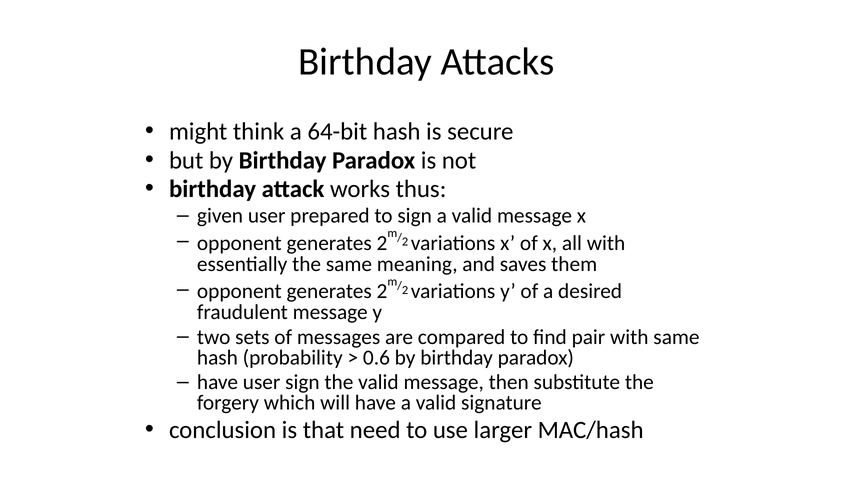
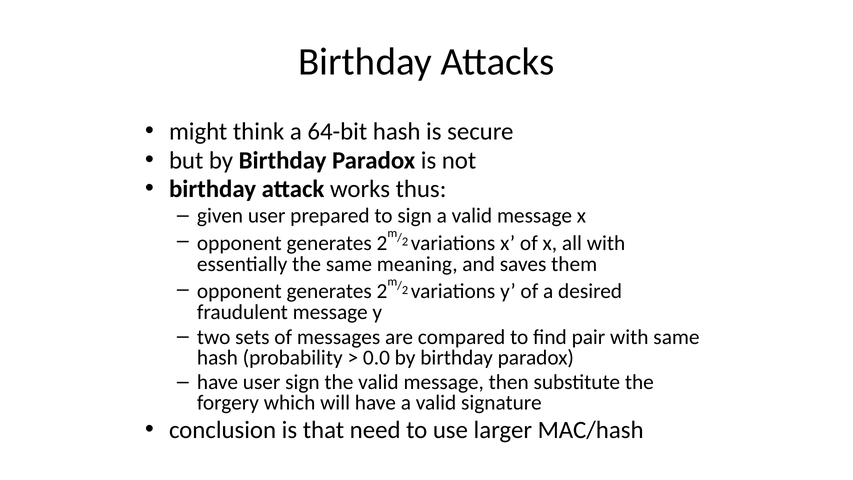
0.6: 0.6 -> 0.0
